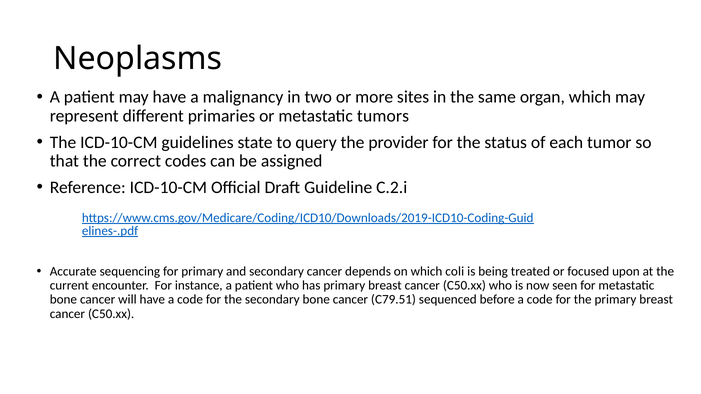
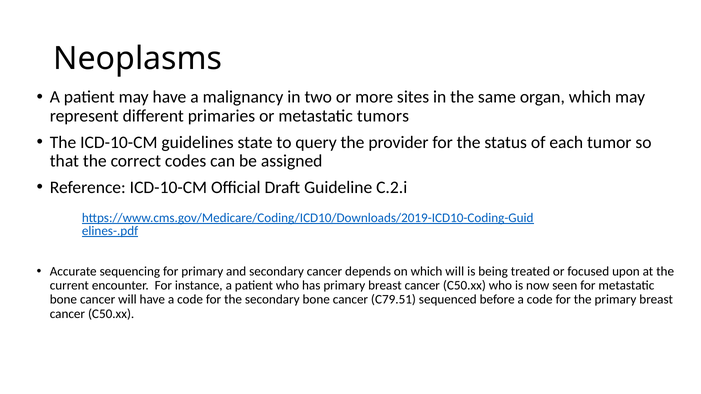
which coli: coli -> will
